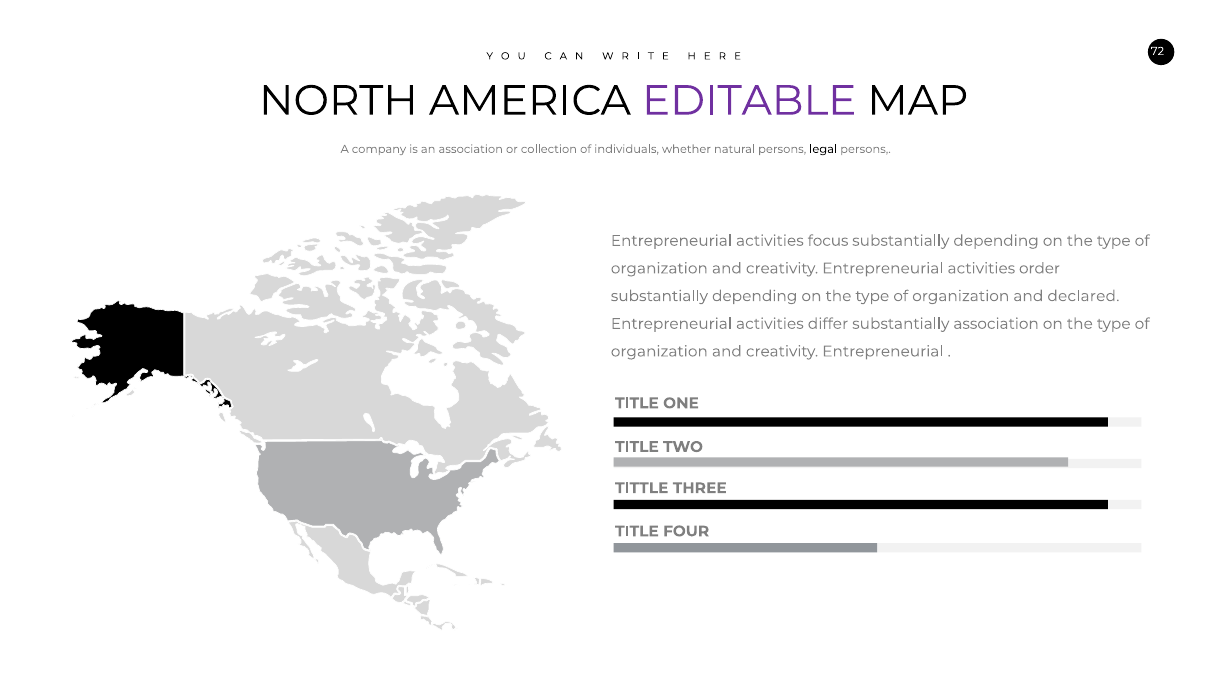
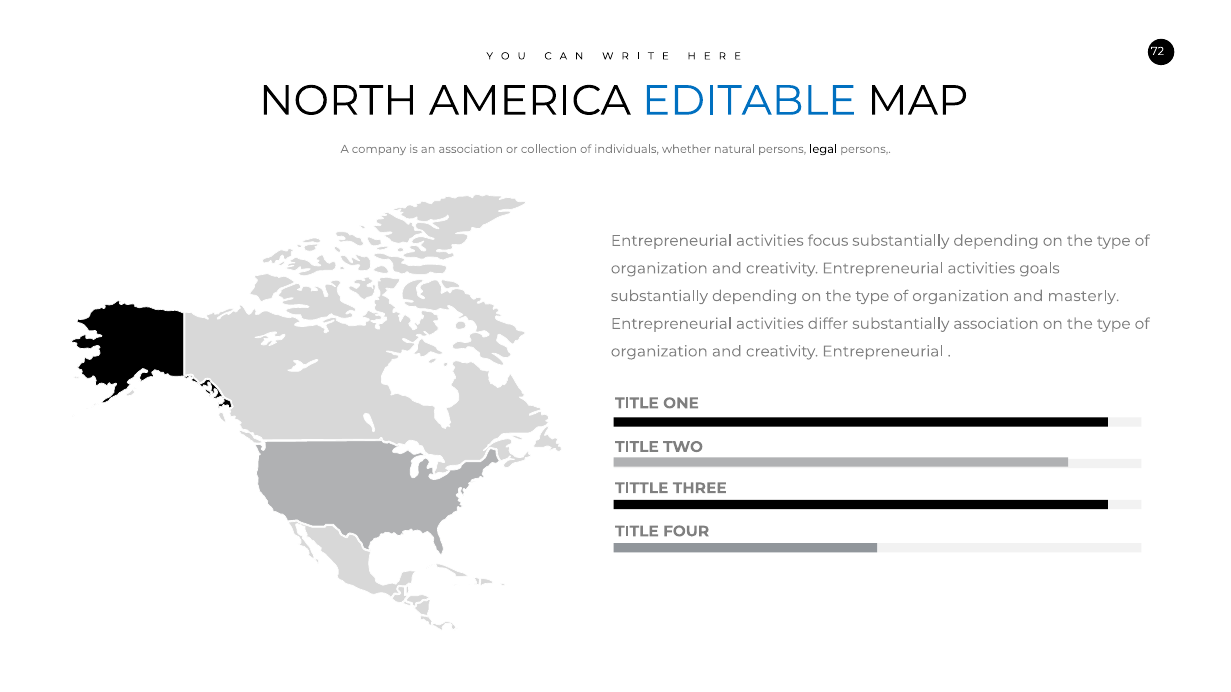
EDITABLE colour: purple -> blue
order: order -> goals
declared: declared -> masterly
